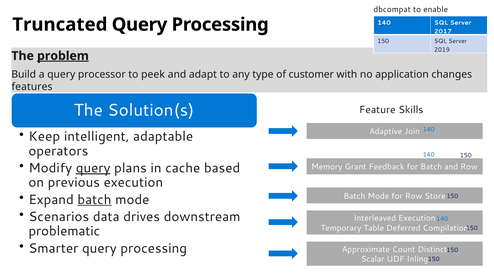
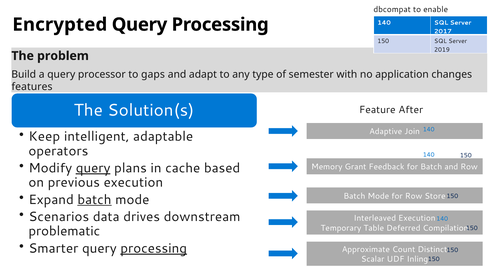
Truncated: Truncated -> Encrypted
problem underline: present -> none
peek: peek -> gaps
customer: customer -> semester
Skills: Skills -> After
processing at (154, 248) underline: none -> present
